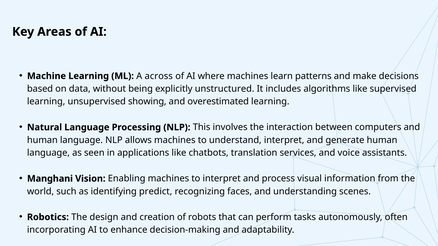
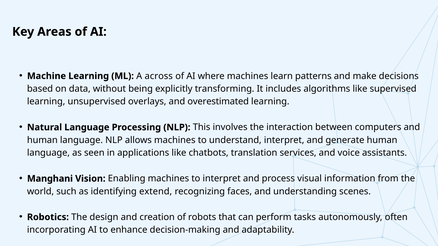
unstructured: unstructured -> transforming
showing: showing -> overlays
predict: predict -> extend
